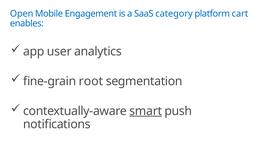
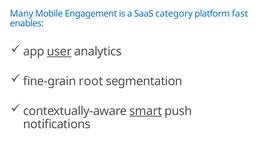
Open: Open -> Many
cart: cart -> fast
user underline: none -> present
